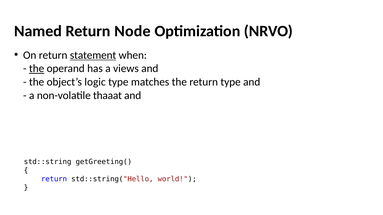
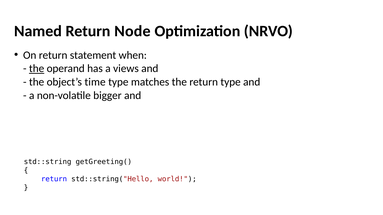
statement underline: present -> none
logic: logic -> time
thaaat: thaaat -> bigger
